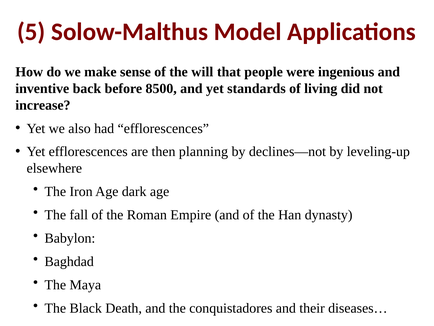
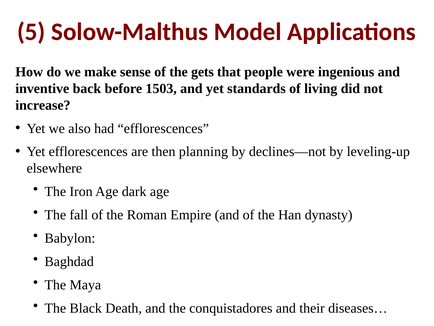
will: will -> gets
8500: 8500 -> 1503
